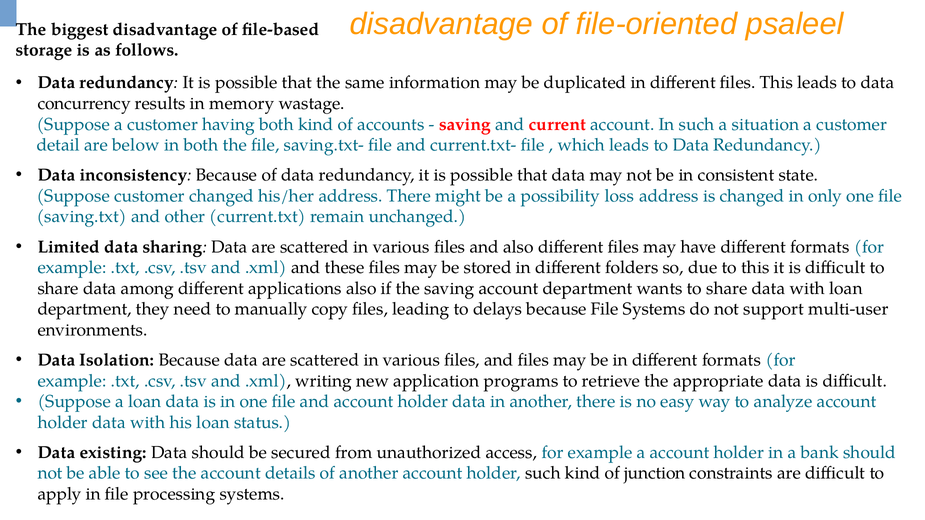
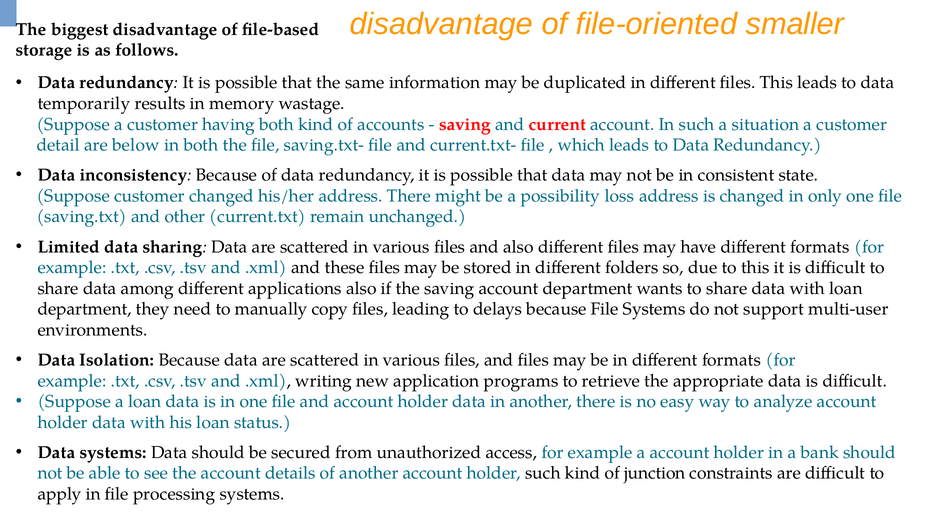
psaleel: psaleel -> smaller
concurrency: concurrency -> temporarily
Data existing: existing -> systems
